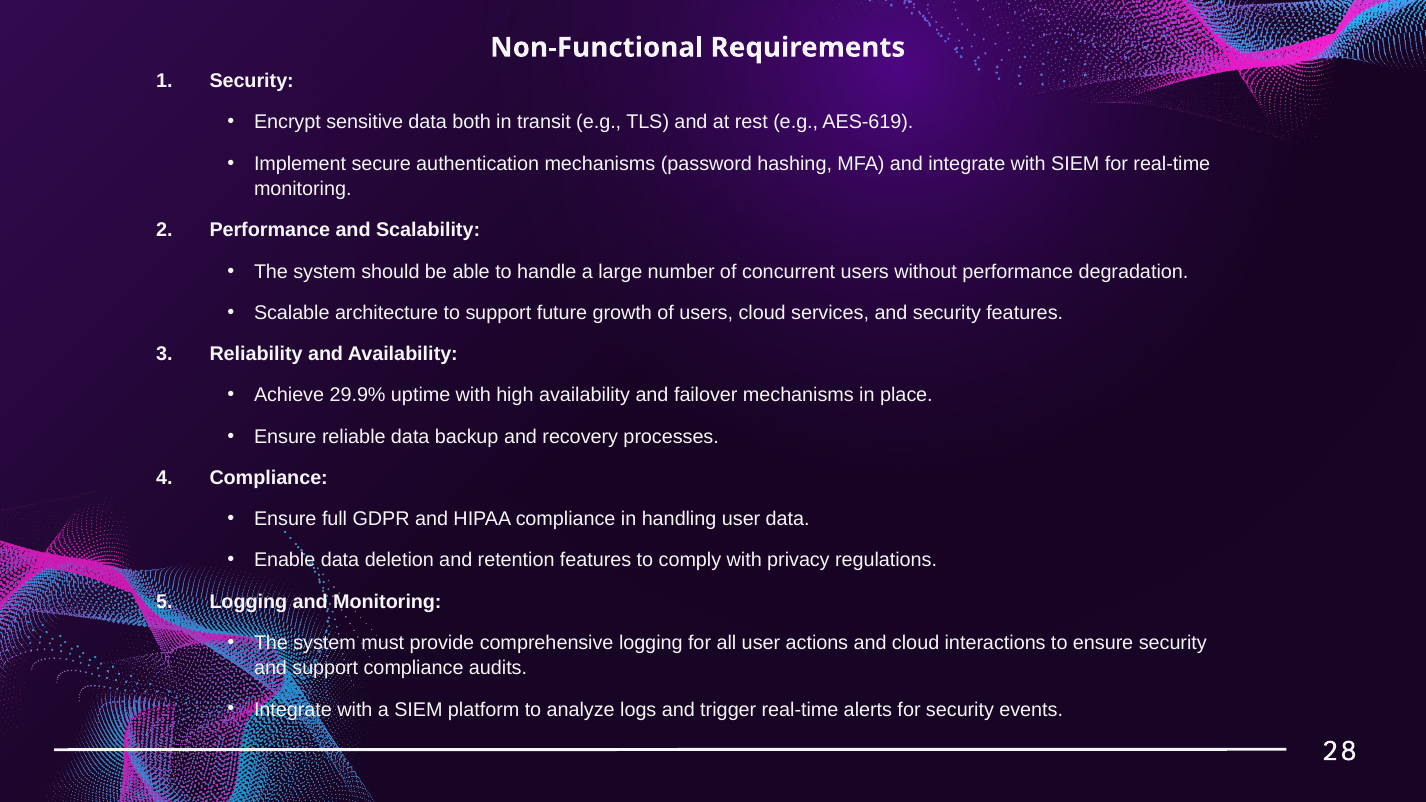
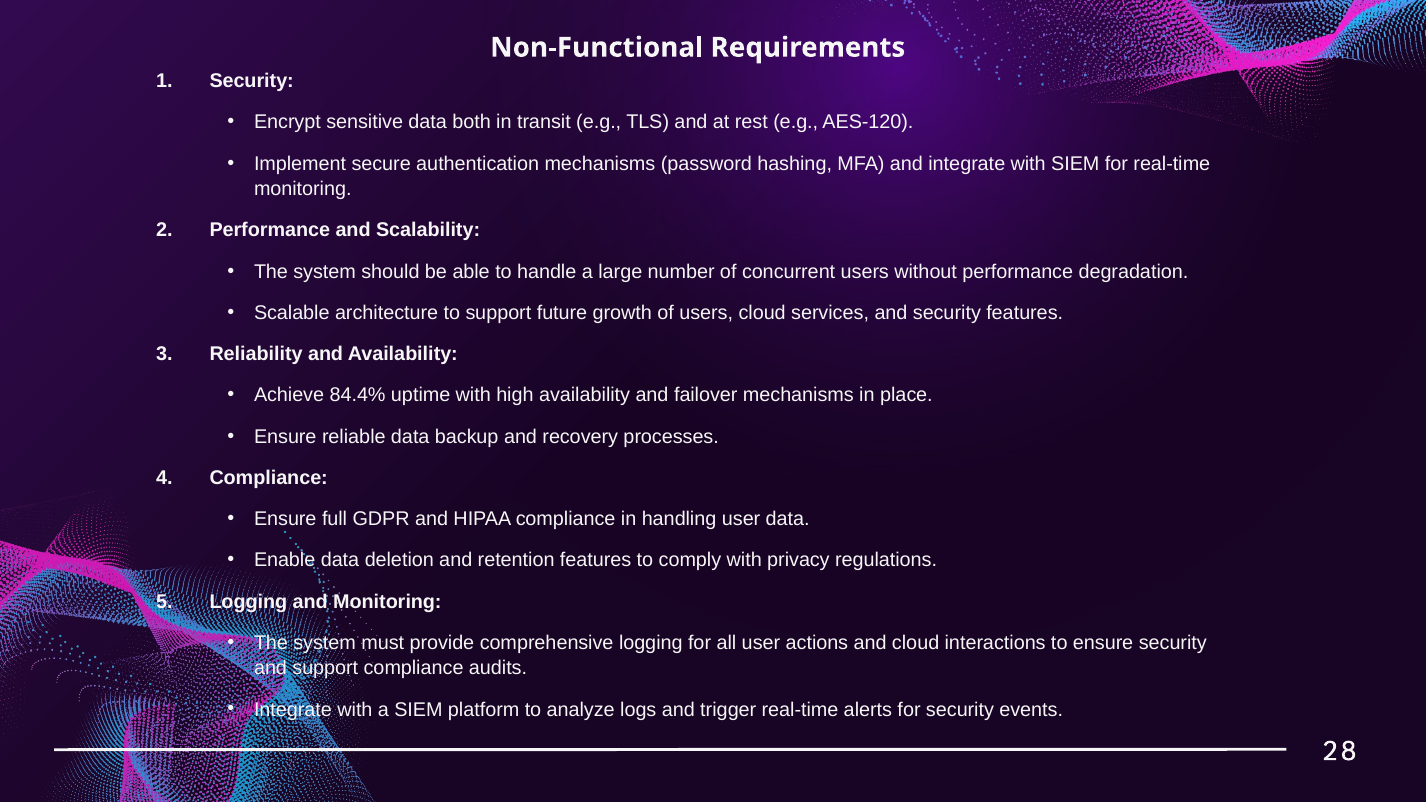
AES-619: AES-619 -> AES-120
29.9%: 29.9% -> 84.4%
